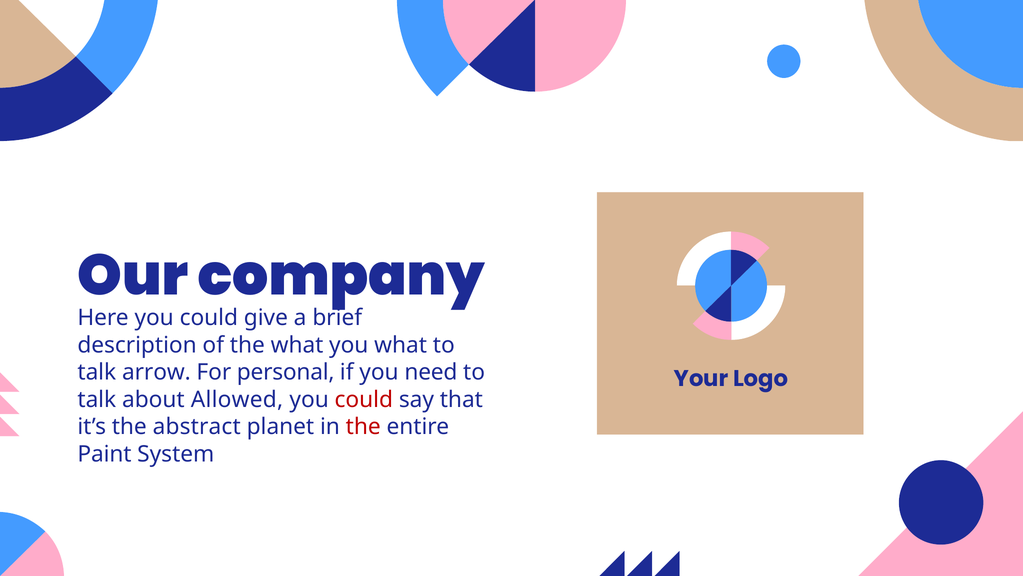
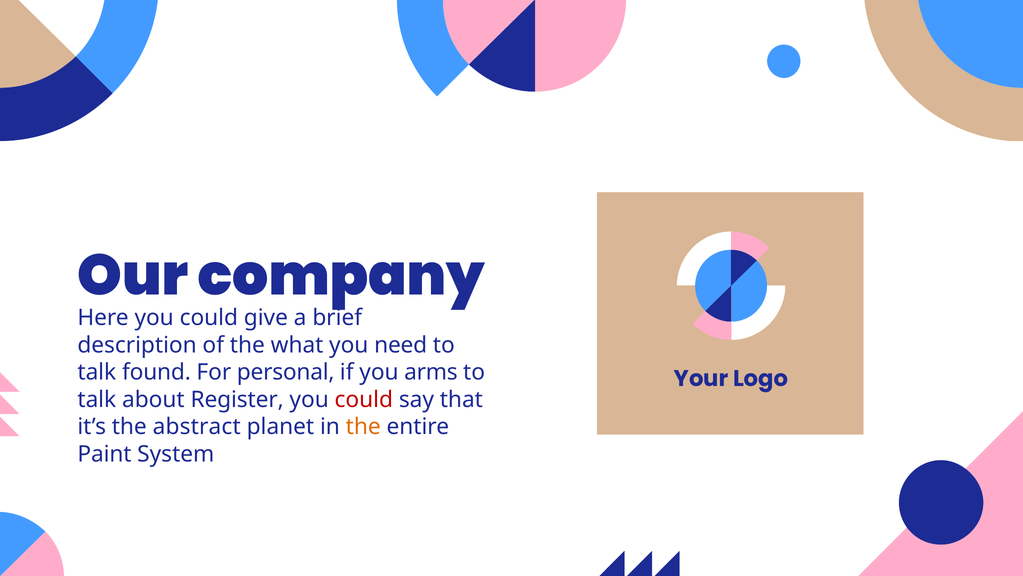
you what: what -> need
arrow: arrow -> found
need: need -> arms
Allowed: Allowed -> Register
the at (363, 427) colour: red -> orange
